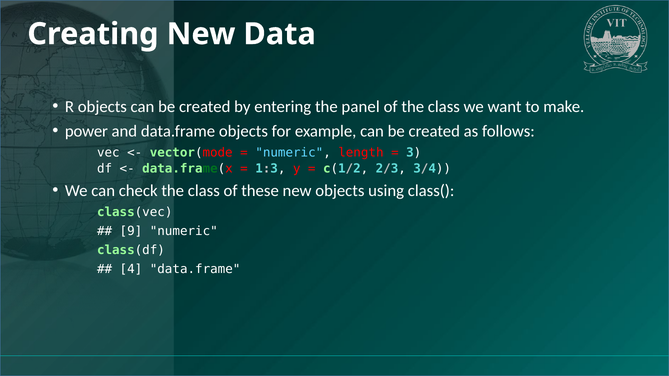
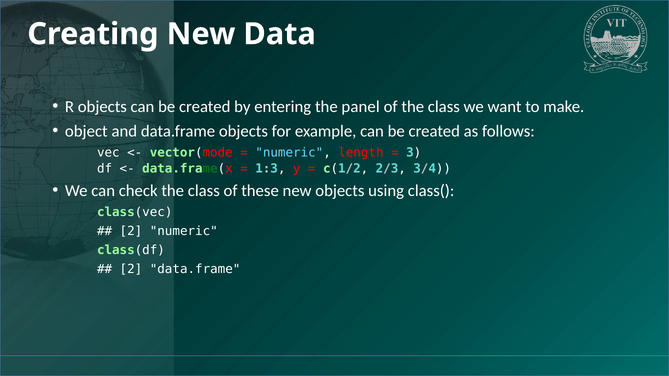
power: power -> object
9 at (131, 231): 9 -> 2
4 at (131, 269): 4 -> 2
